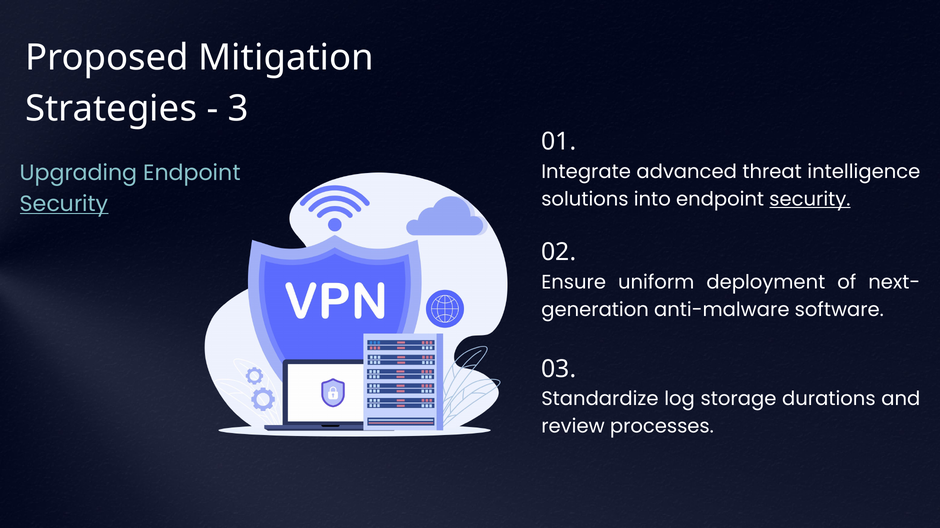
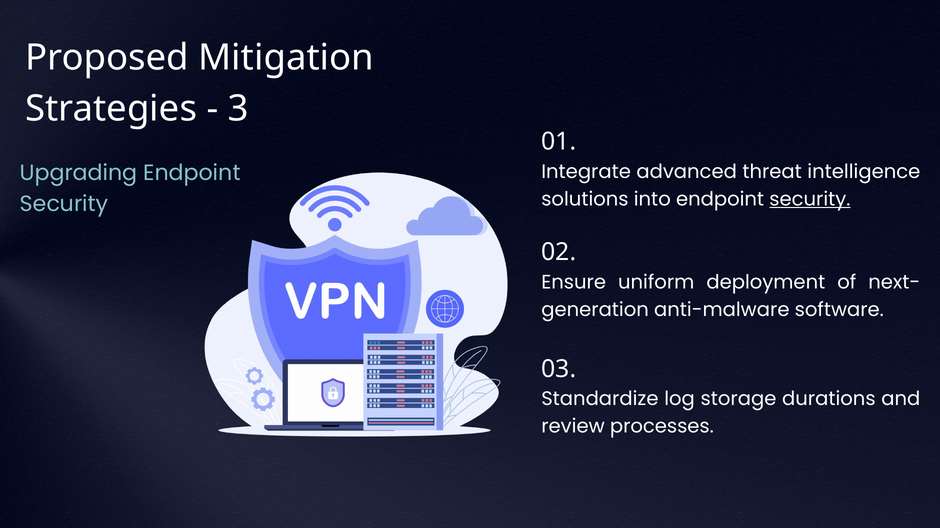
Security at (64, 204) underline: present -> none
